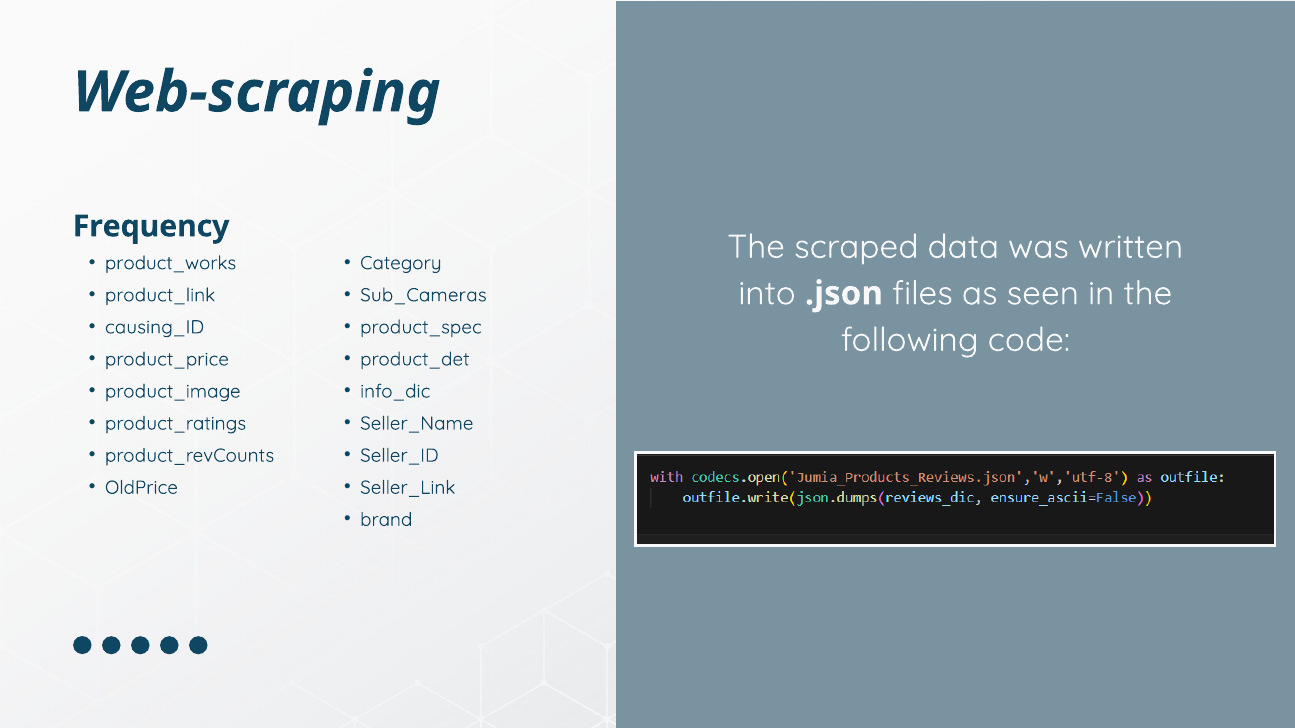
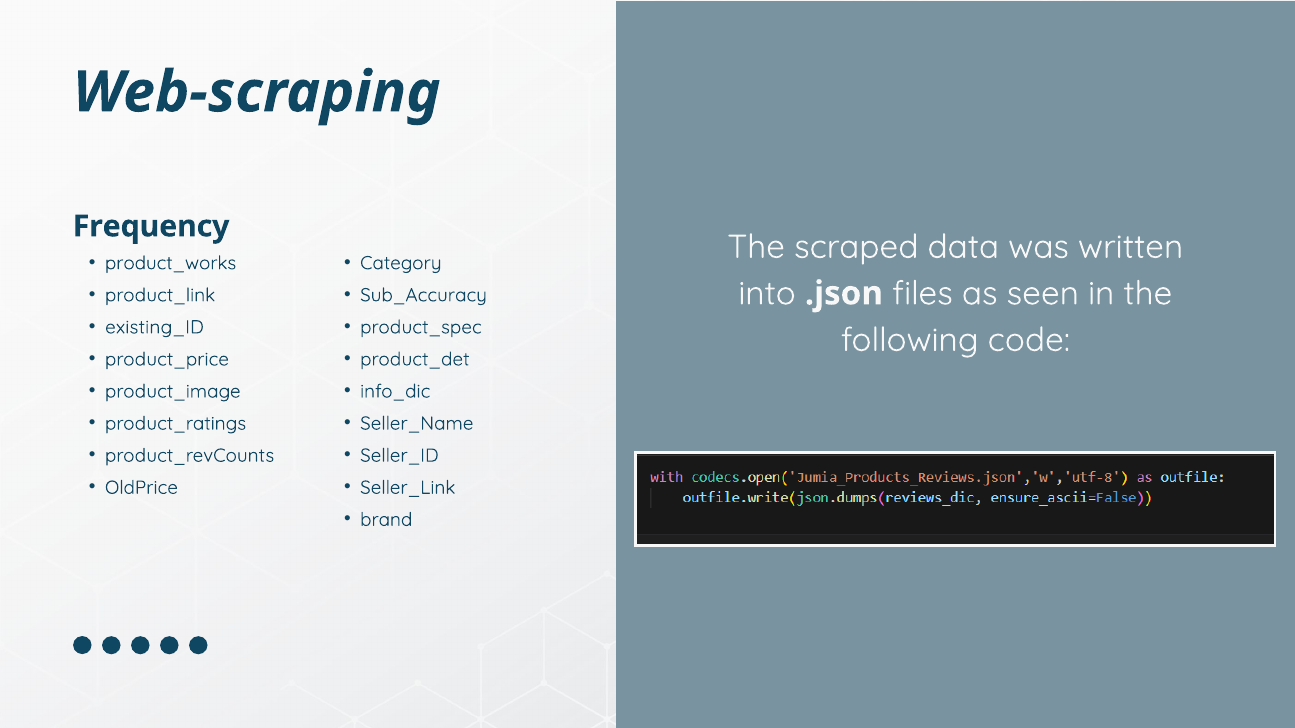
Sub_Cameras: Sub_Cameras -> Sub_Accuracy
causing_ID: causing_ID -> existing_ID
